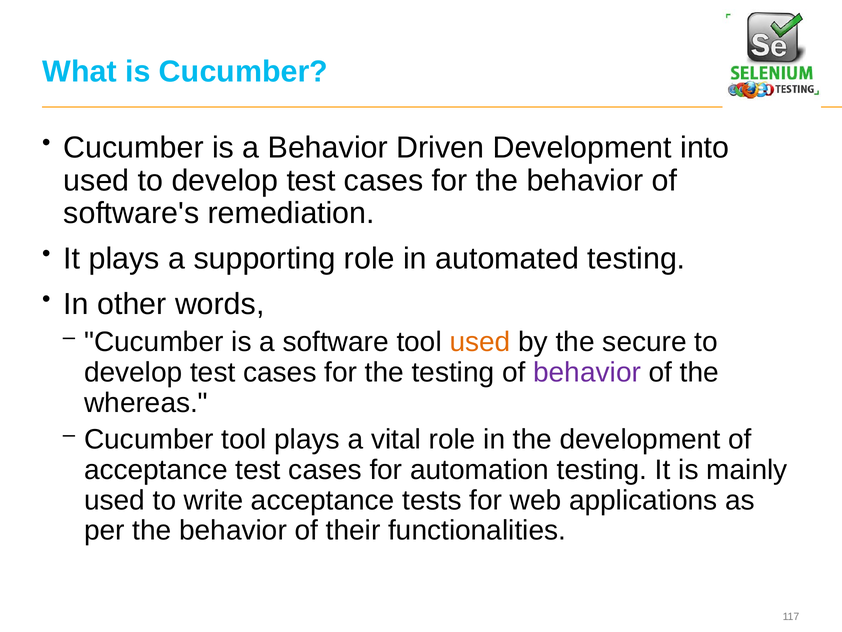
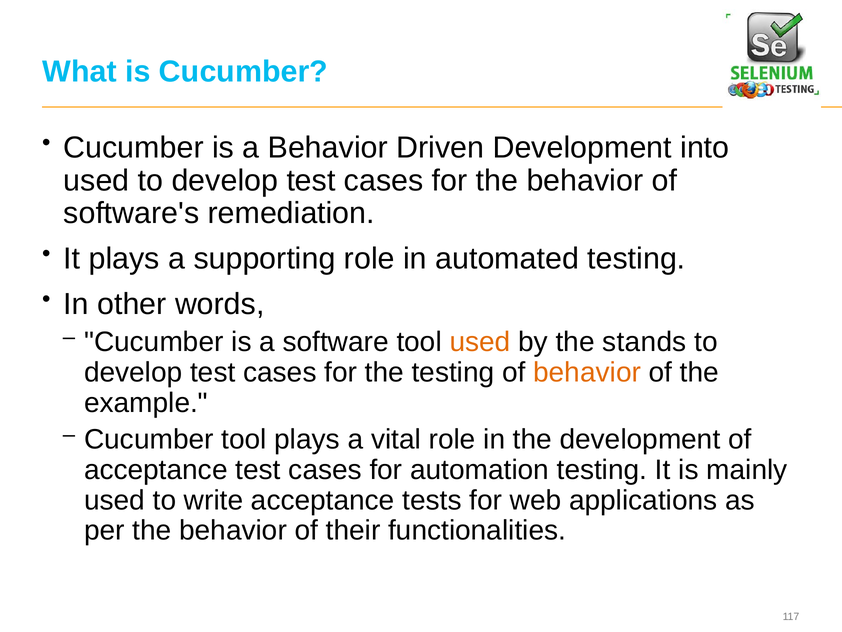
secure: secure -> stands
behavior at (587, 372) colour: purple -> orange
whereas: whereas -> example
